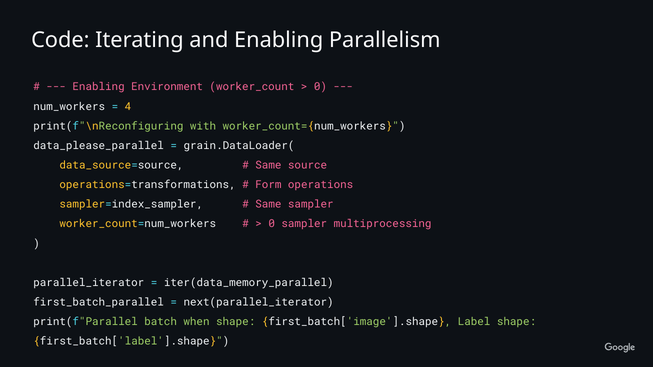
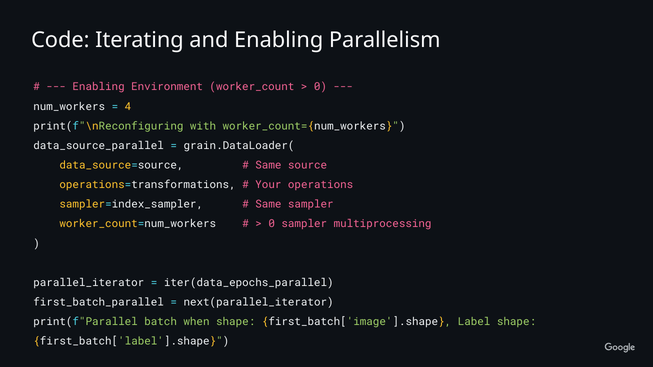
data_please_parallel: data_please_parallel -> data_source_parallel
Form: Form -> Your
iter(data_memory_parallel: iter(data_memory_parallel -> iter(data_epochs_parallel
